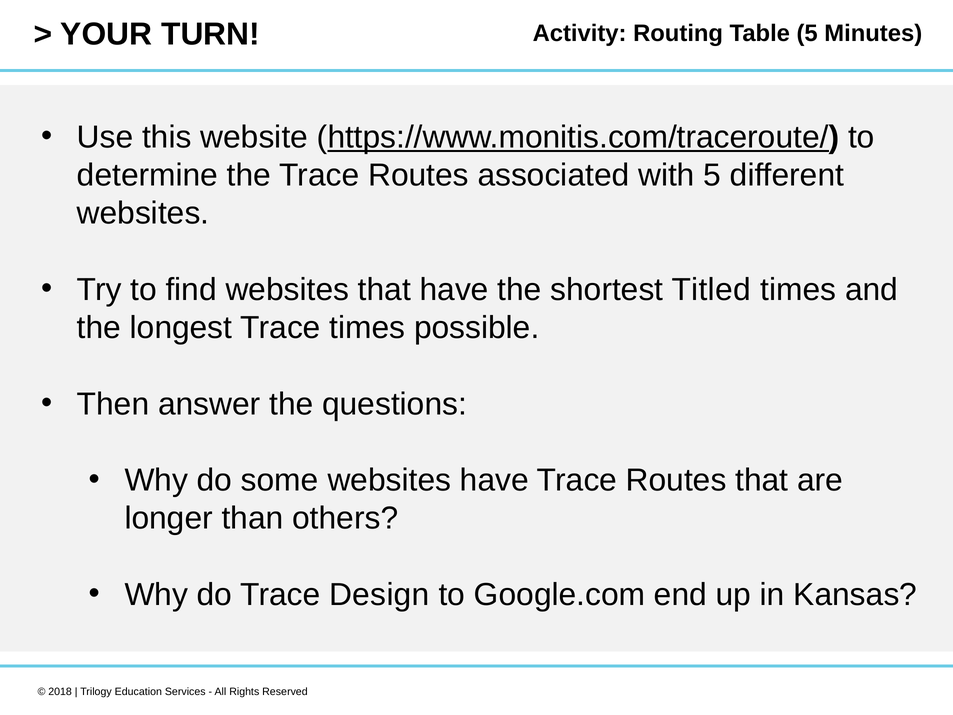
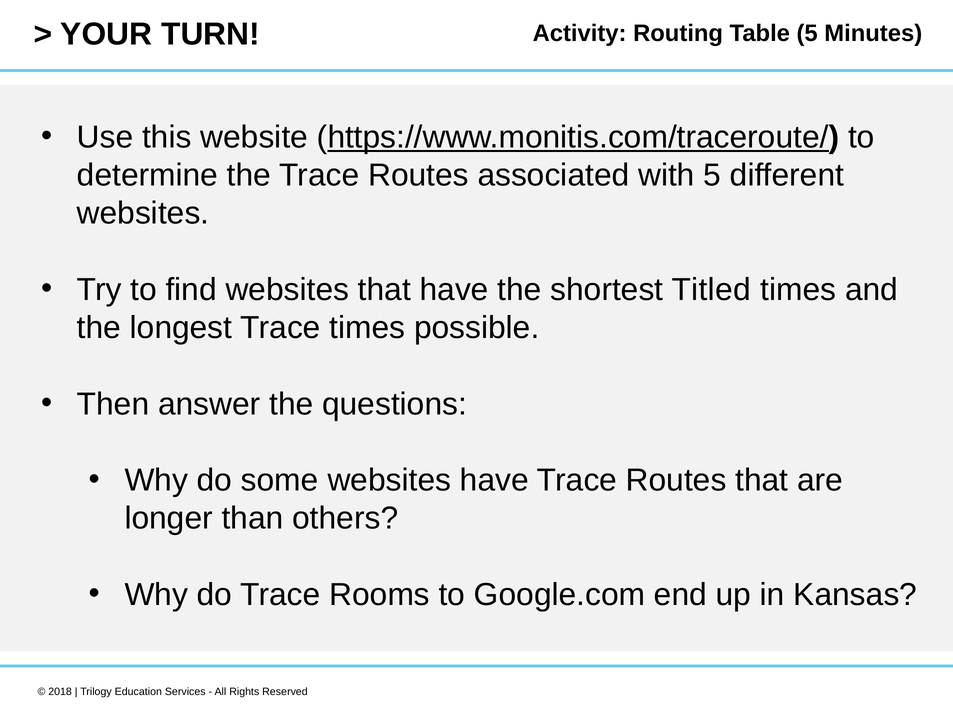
Design: Design -> Rooms
